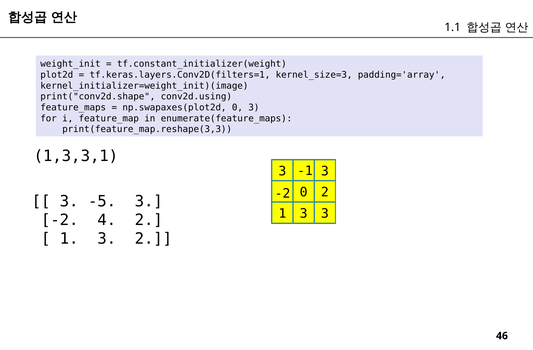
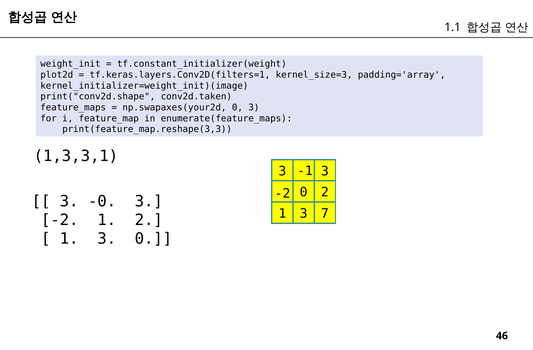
conv2d.using: conv2d.using -> conv2d.taken
np.swapaxes(plot2d: np.swapaxes(plot2d -> np.swapaxes(your2d
-5: -5 -> -0
3 at (325, 214): 3 -> 7
-2 4: 4 -> 1
1 3 2: 2 -> 0
